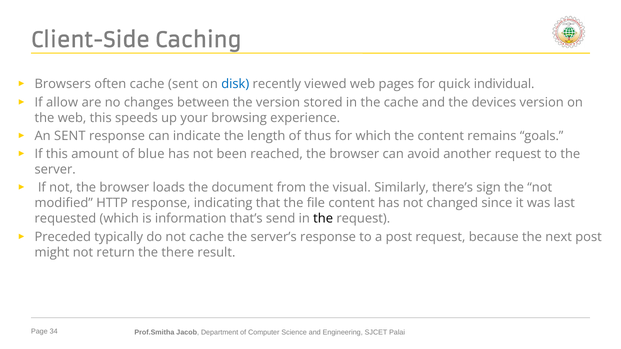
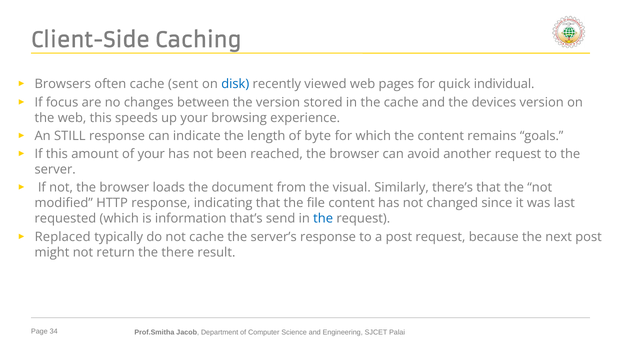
allow: allow -> focus
An SENT: SENT -> STILL
thus: thus -> byte
of blue: blue -> your
there’s sign: sign -> that
the at (323, 219) colour: black -> blue
Preceded: Preceded -> Replaced
